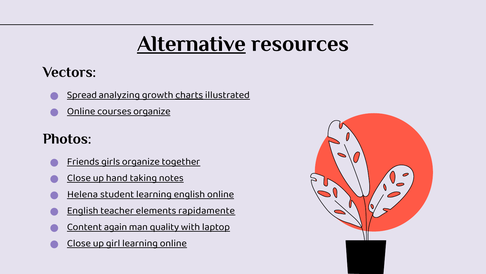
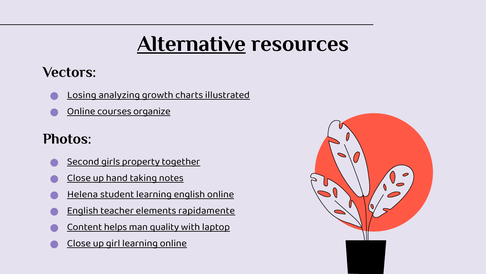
Spread: Spread -> Losing
charts underline: present -> none
Friends: Friends -> Second
girls organize: organize -> property
again: again -> helps
